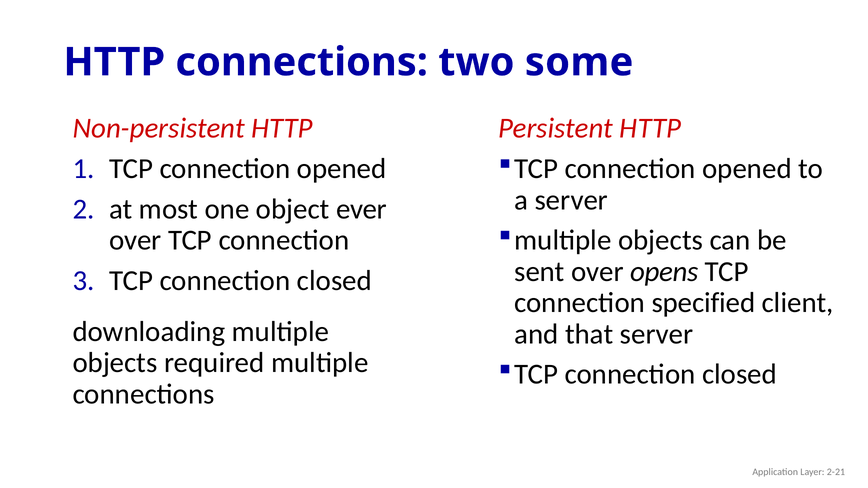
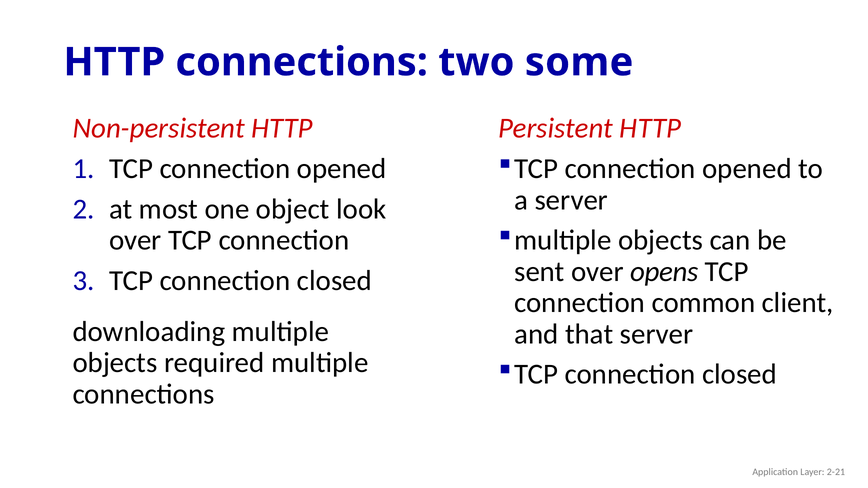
ever: ever -> look
specified: specified -> common
